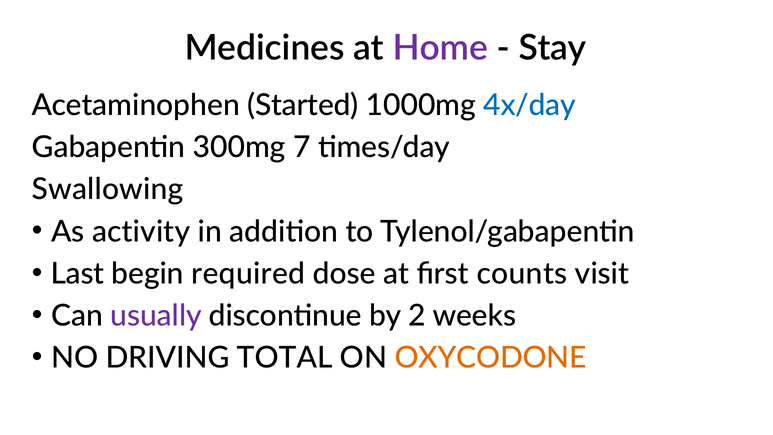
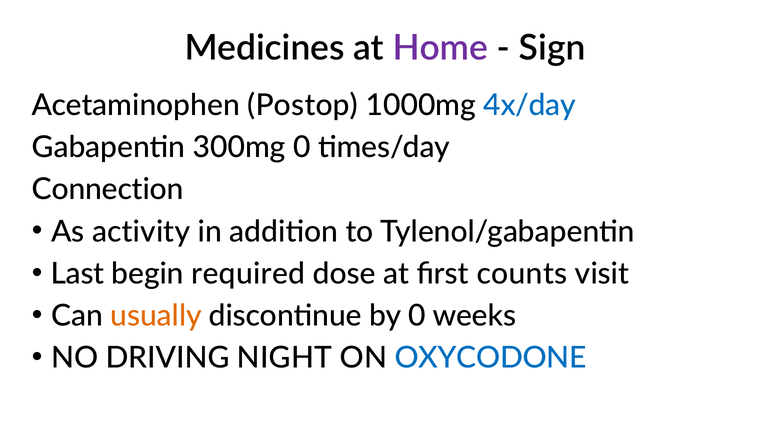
Stay: Stay -> Sign
Started: Started -> Postop
300mg 7: 7 -> 0
Swallowing: Swallowing -> Connection
usually colour: purple -> orange
by 2: 2 -> 0
TOTAL: TOTAL -> NIGHT
OXYCODONE colour: orange -> blue
